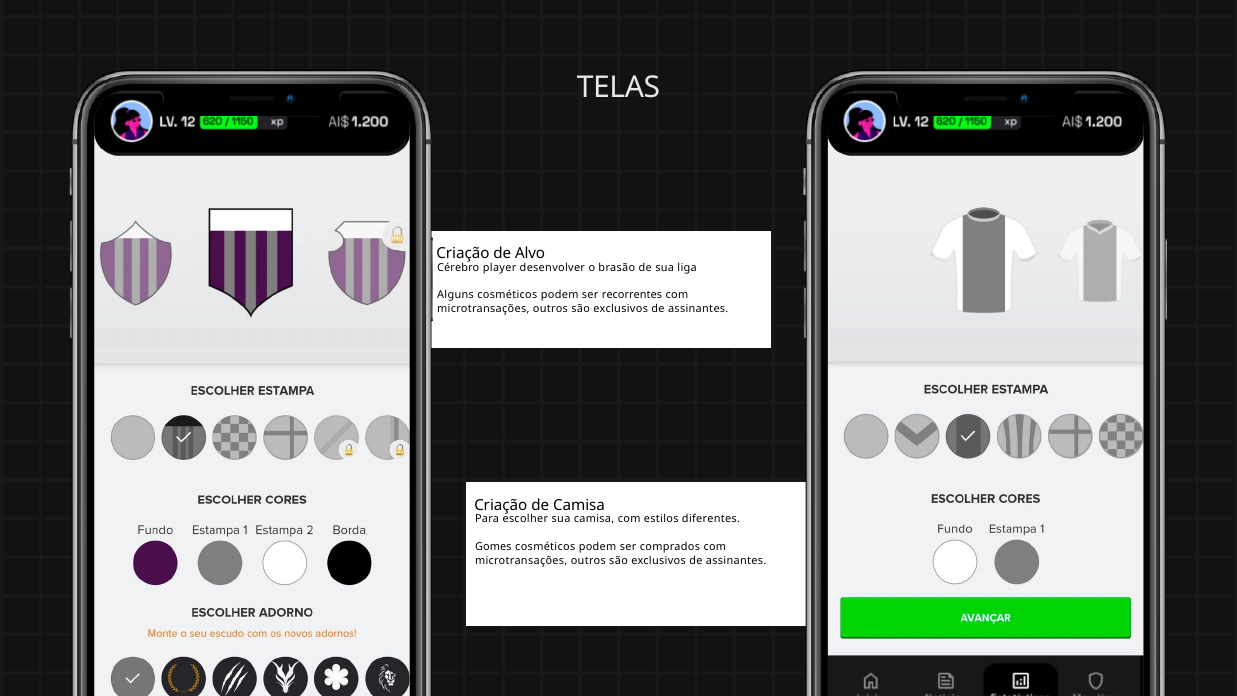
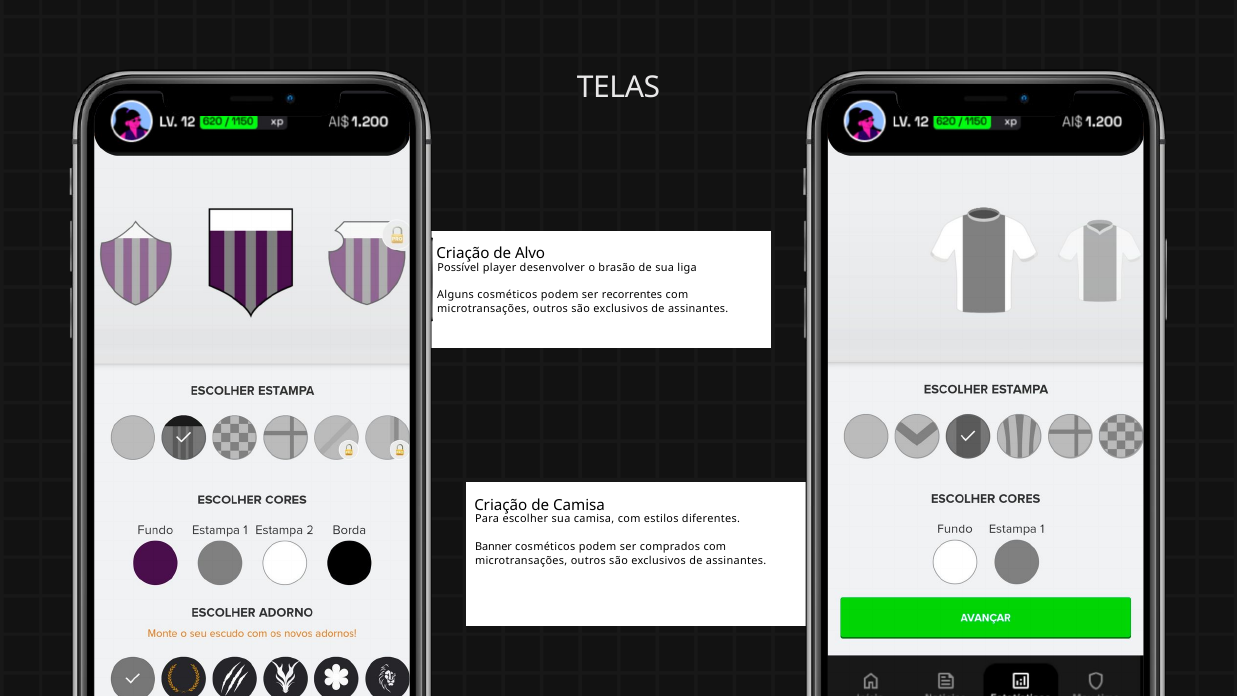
Cérebro: Cérebro -> Possível
Gomes: Gomes -> Banner
